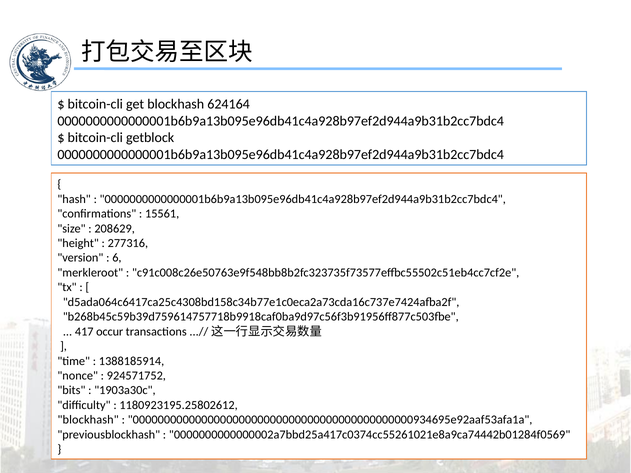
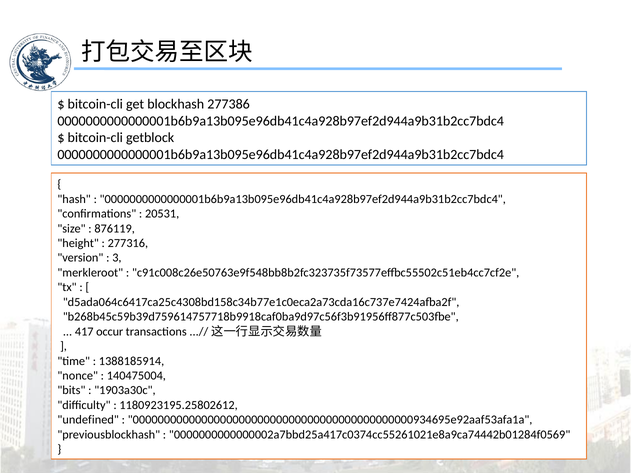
624164: 624164 -> 277386
15561: 15561 -> 20531
208629: 208629 -> 876119
6: 6 -> 3
924571752: 924571752 -> 140475004
blockhash at (88, 420): blockhash -> undefined
